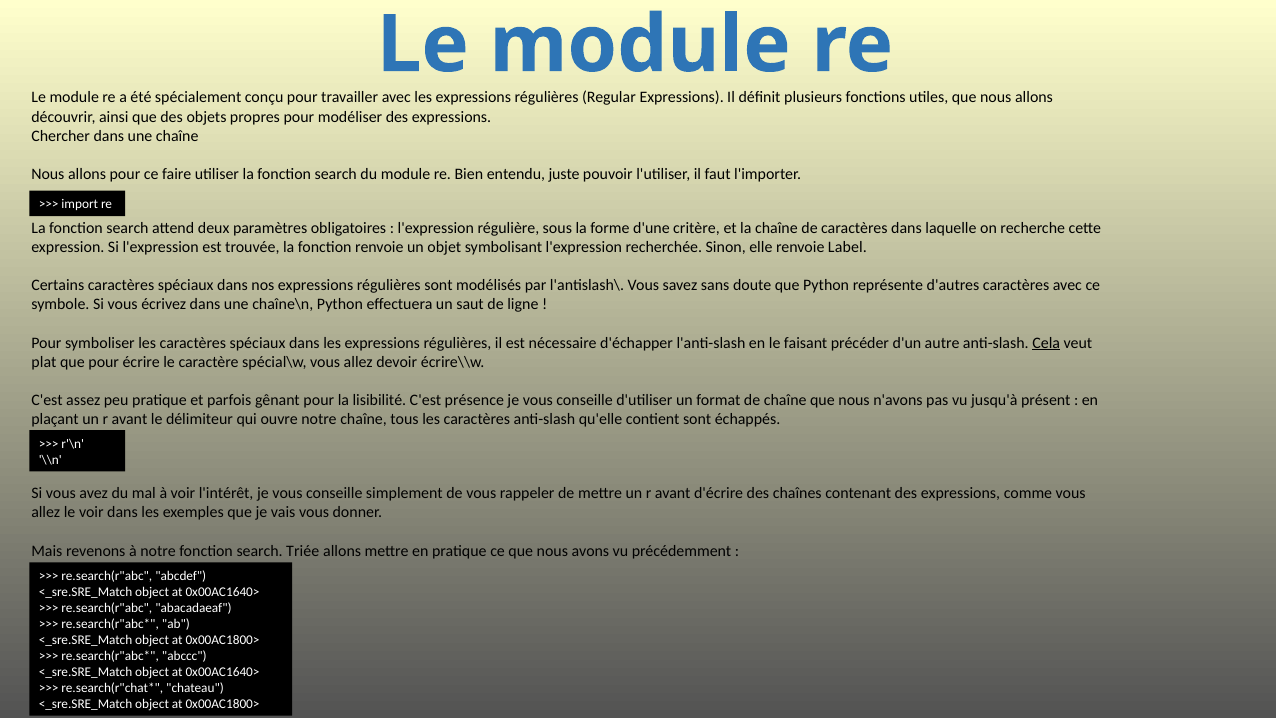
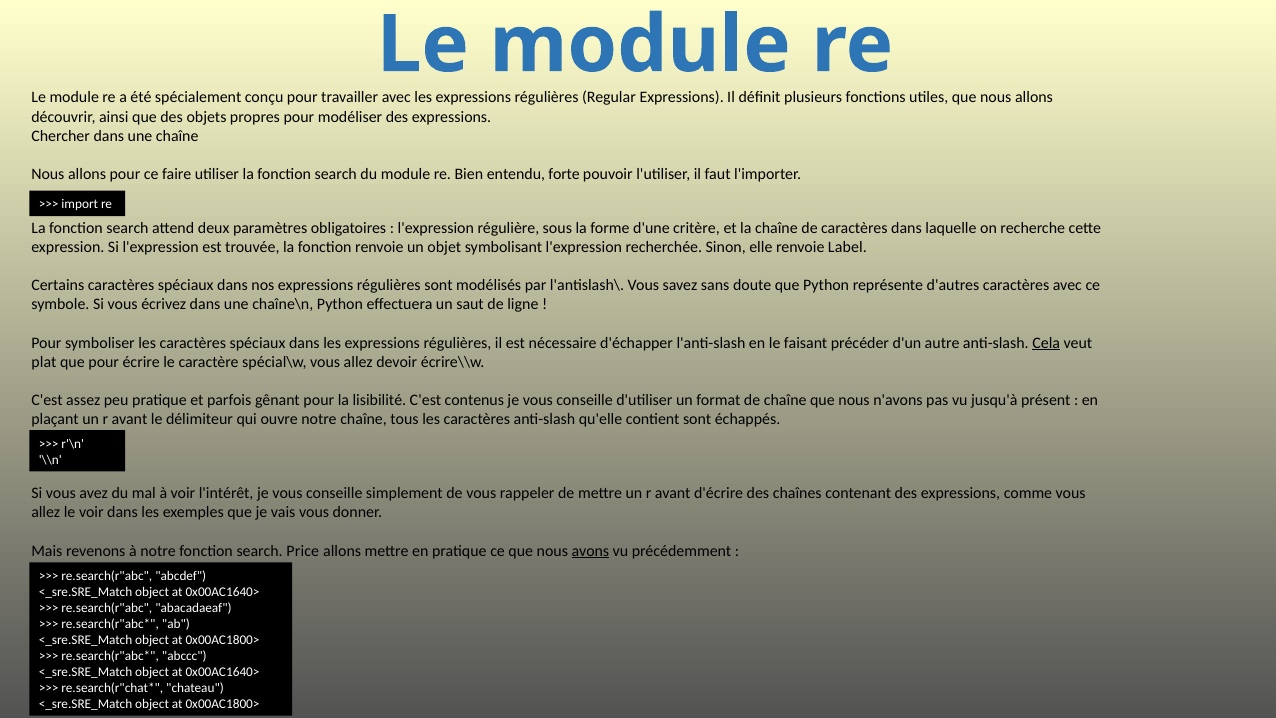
juste: juste -> forte
présence: présence -> contenus
Triée: Triée -> Price
avons underline: none -> present
